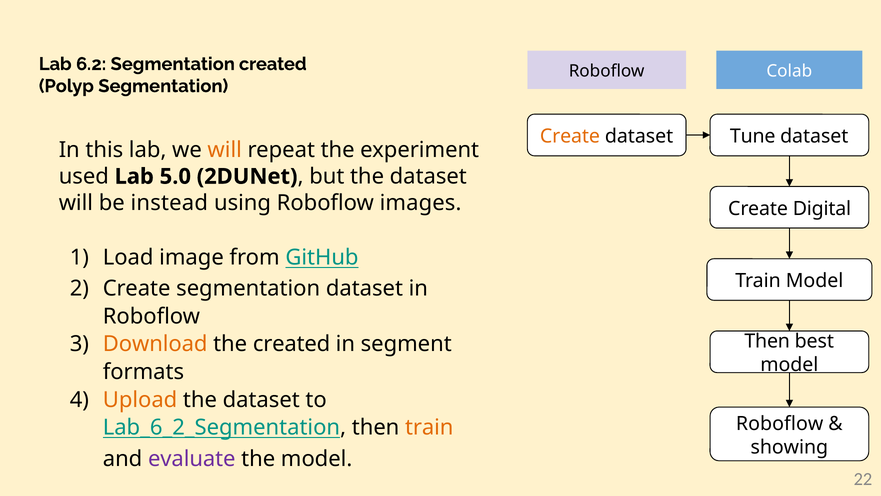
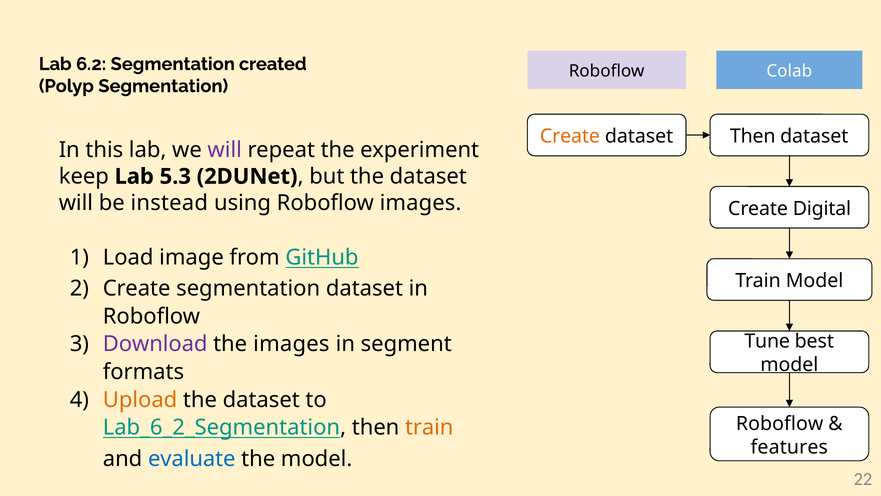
dataset Tune: Tune -> Then
will at (225, 150) colour: orange -> purple
used: used -> keep
5.0: 5.0 -> 5.3
Then at (767, 341): Then -> Tune
Download colour: orange -> purple
the created: created -> images
showing: showing -> features
evaluate colour: purple -> blue
